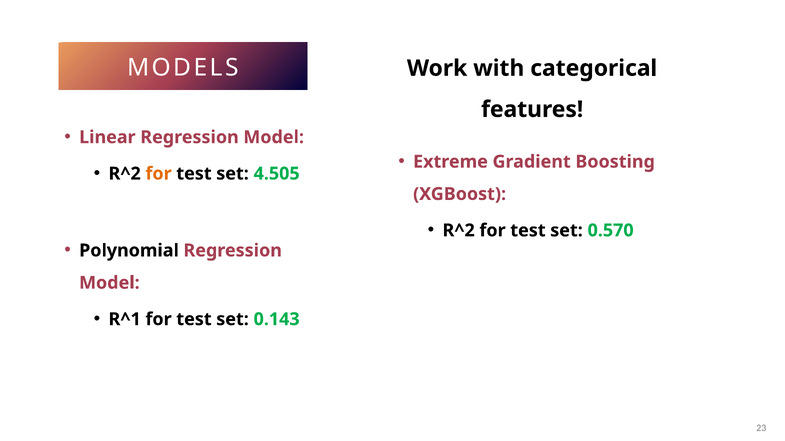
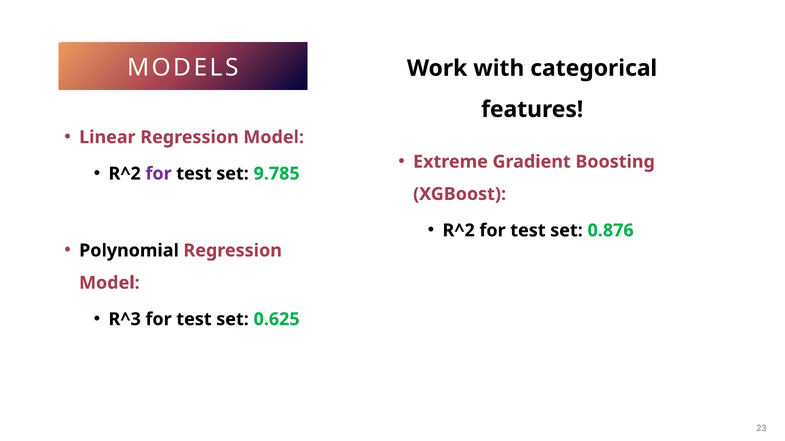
for at (159, 174) colour: orange -> purple
4.505: 4.505 -> 9.785
0.570: 0.570 -> 0.876
R^1: R^1 -> R^3
0.143: 0.143 -> 0.625
